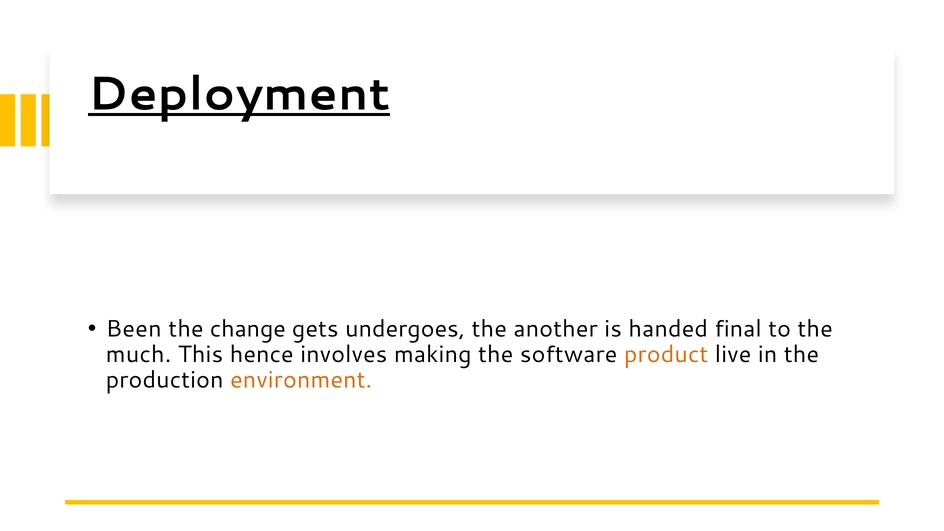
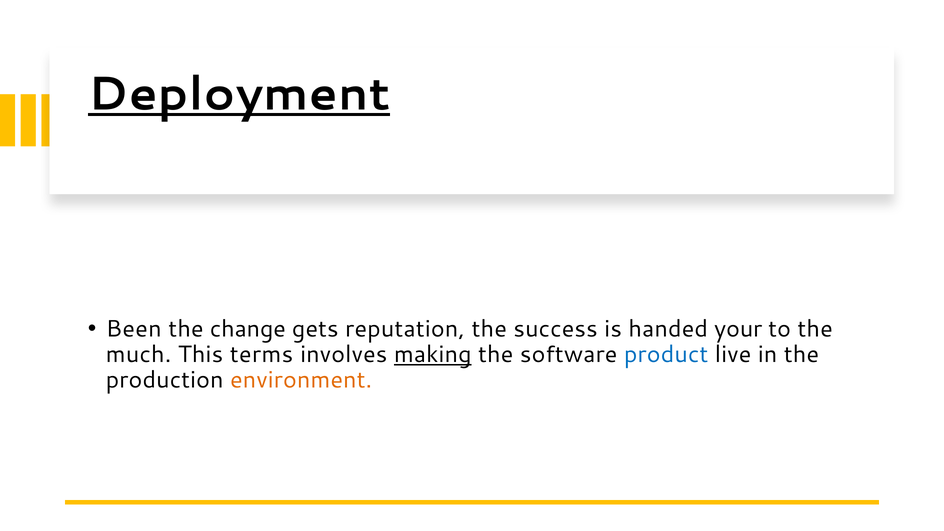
undergoes: undergoes -> reputation
another: another -> success
final: final -> your
hence: hence -> terms
making underline: none -> present
product colour: orange -> blue
